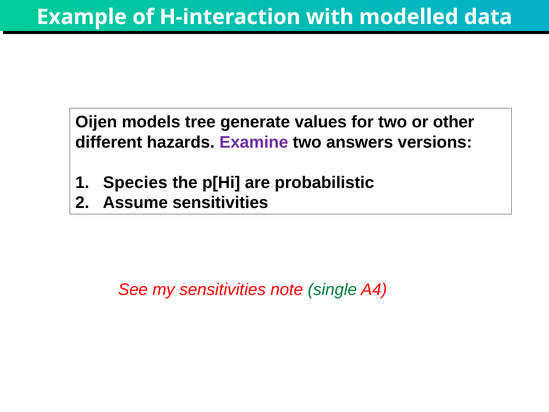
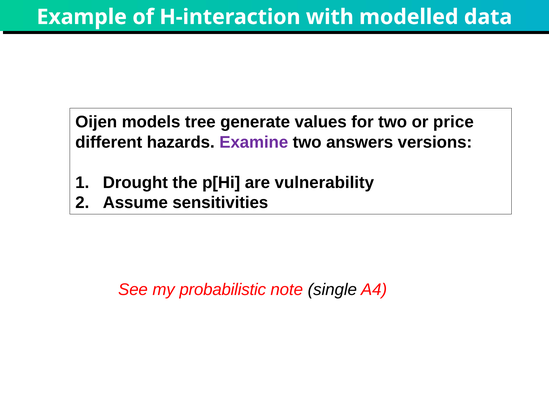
other: other -> price
Species: Species -> Drought
probabilistic: probabilistic -> vulnerability
my sensitivities: sensitivities -> probabilistic
single colour: green -> black
